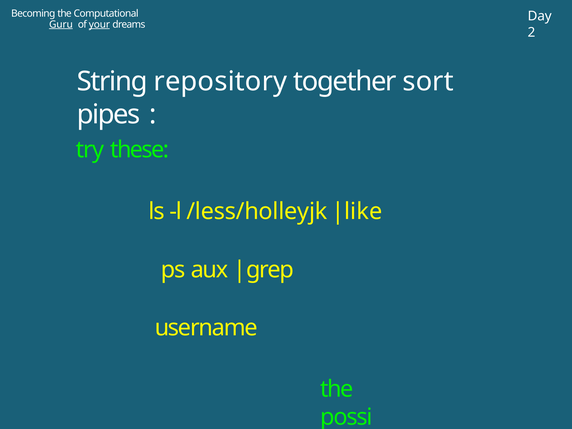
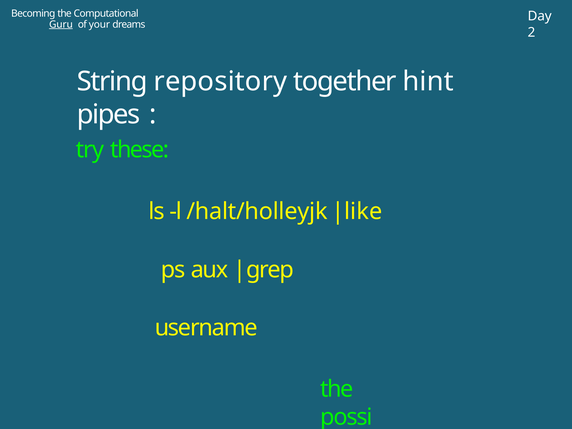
your underline: present -> none
sort: sort -> hint
/less/holleyjk: /less/holleyjk -> /halt/holleyjk
